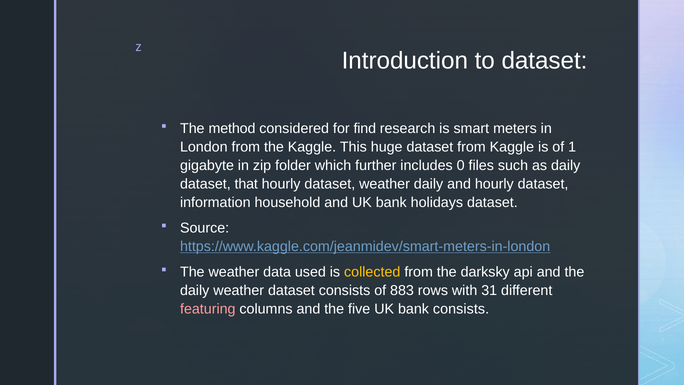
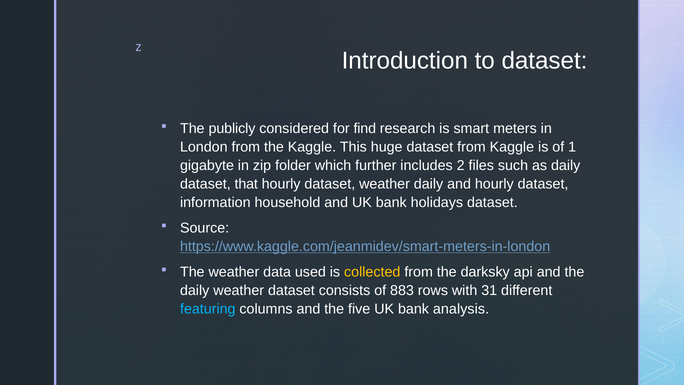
method: method -> publicly
0: 0 -> 2
featuring colour: pink -> light blue
bank consists: consists -> analysis
